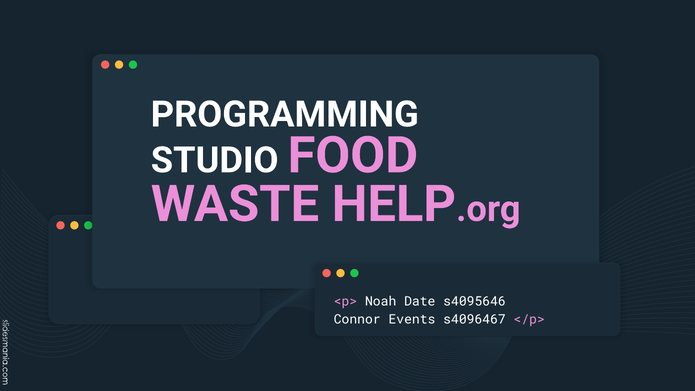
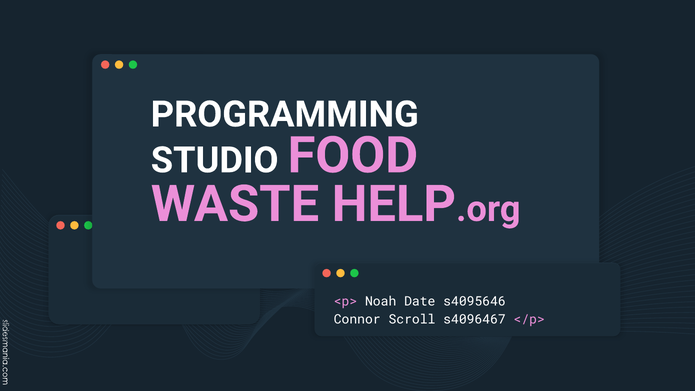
Events: Events -> Scroll
